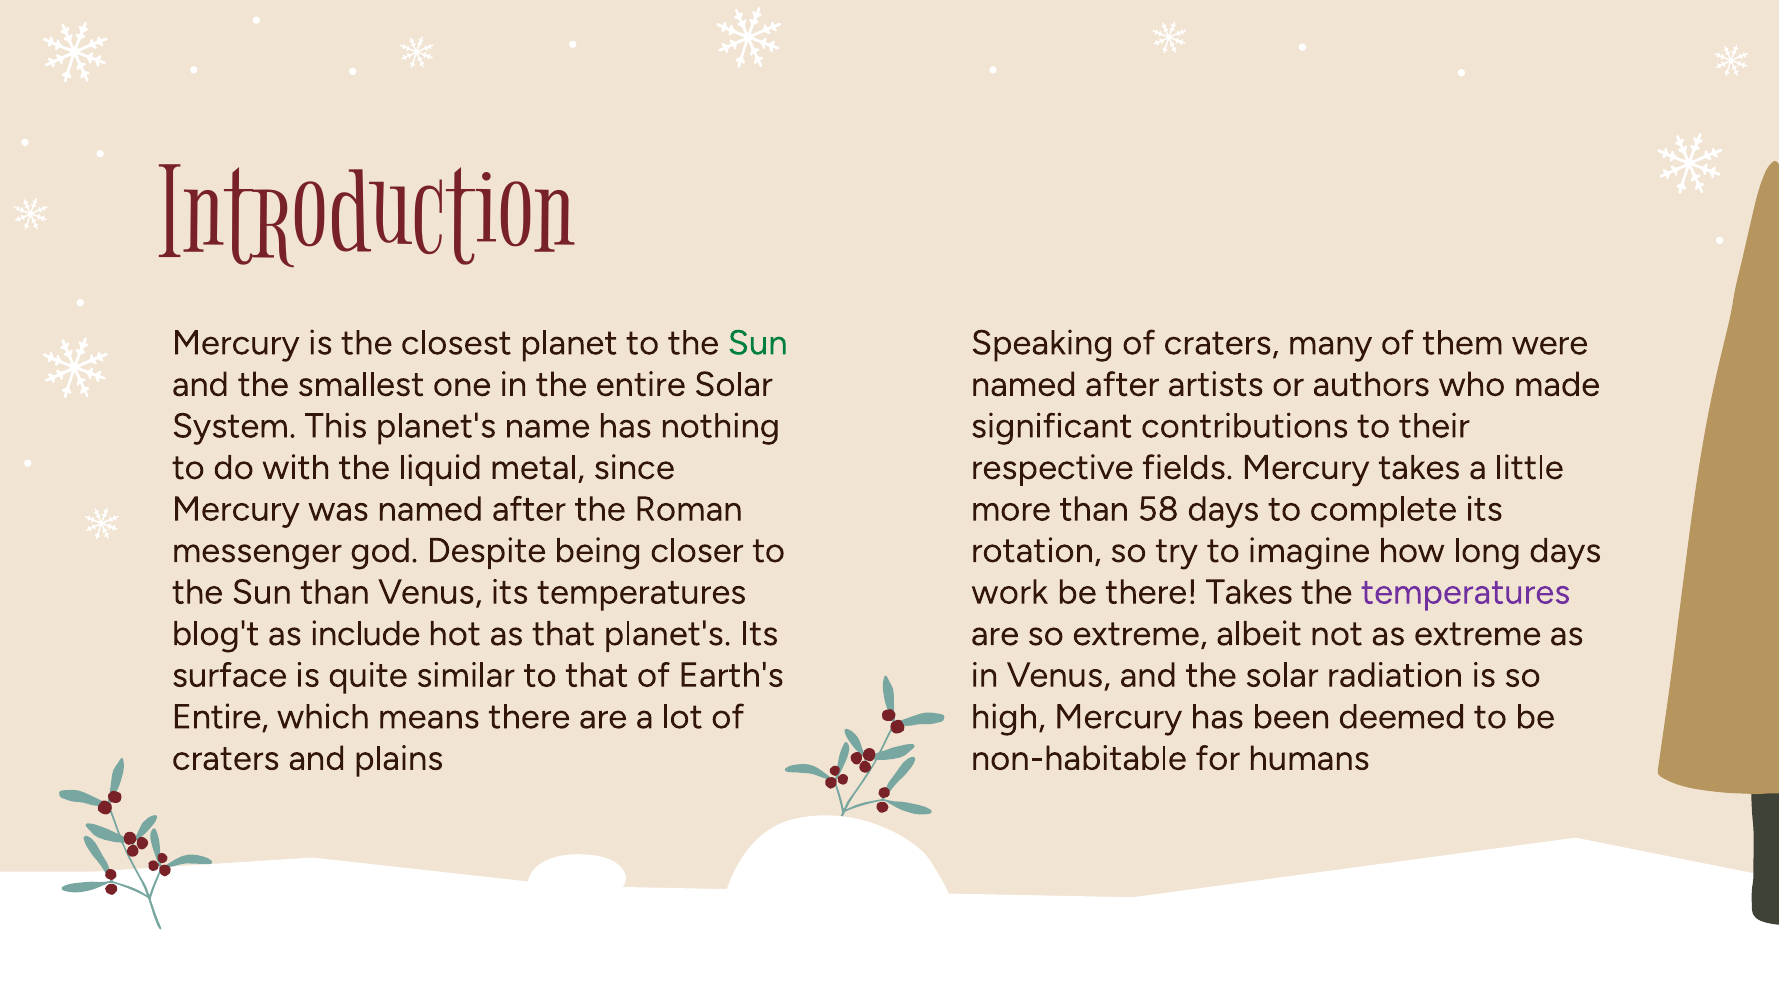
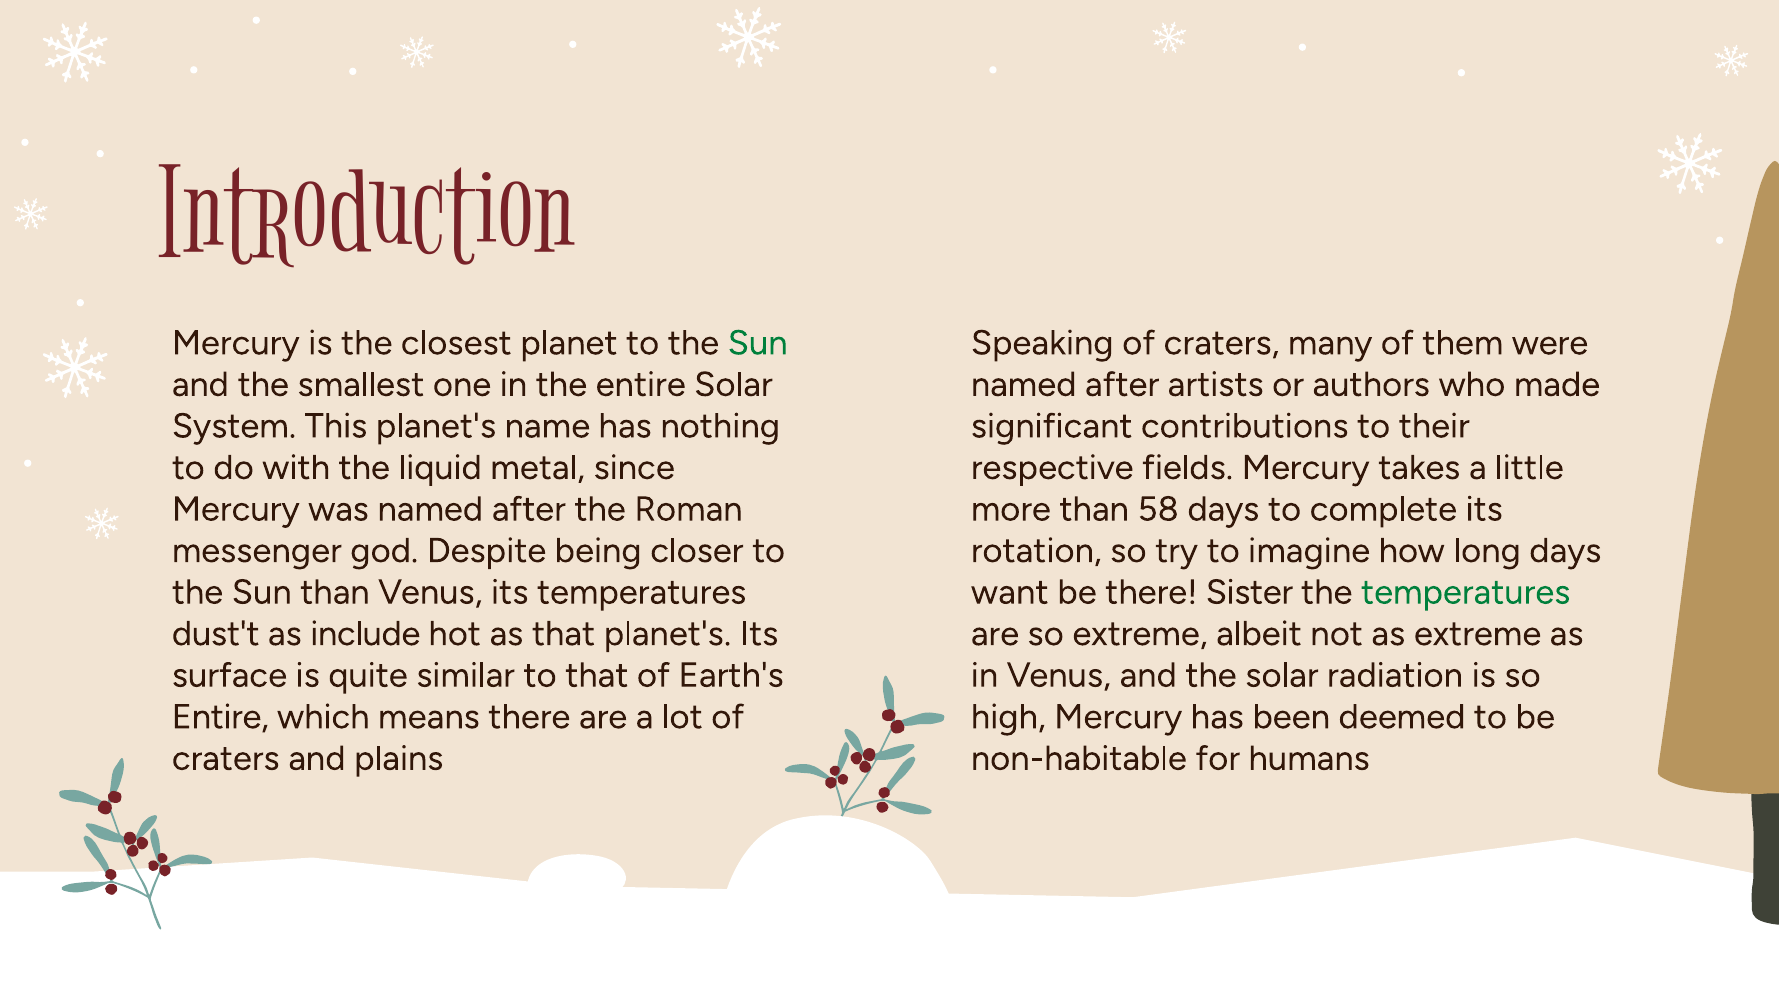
work: work -> want
there Takes: Takes -> Sister
temperatures at (1466, 592) colour: purple -> green
blog't: blog't -> dust't
